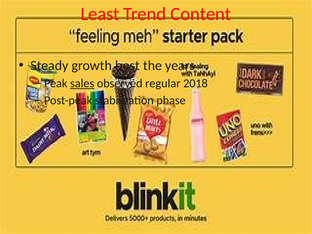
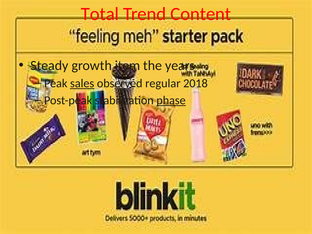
Least: Least -> Total
best: best -> item
phase underline: none -> present
